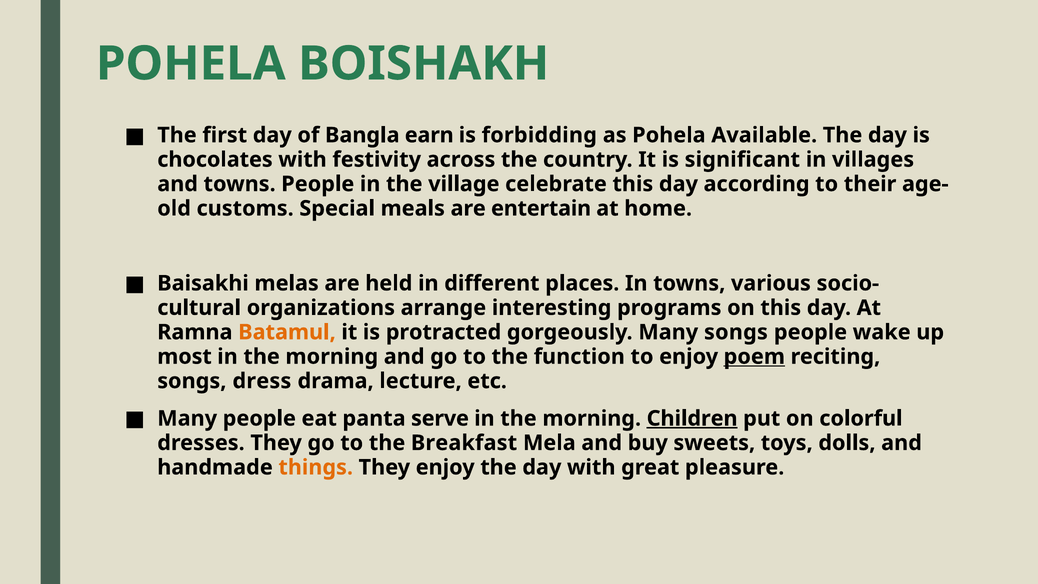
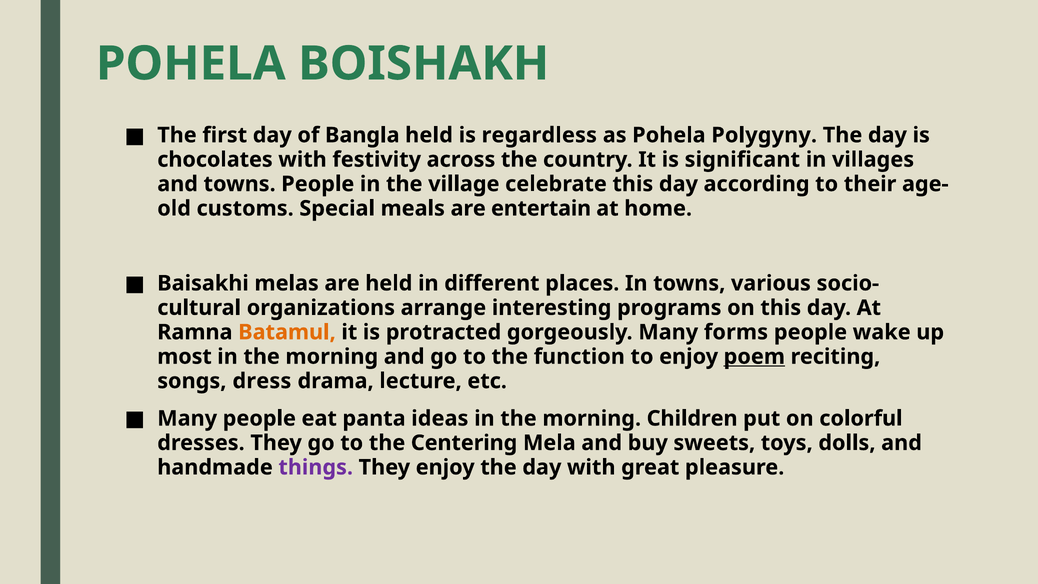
Bangla earn: earn -> held
forbidding: forbidding -> regardless
Available: Available -> Polygyny
Many songs: songs -> forms
serve: serve -> ideas
Children underline: present -> none
Breakfast: Breakfast -> Centering
things colour: orange -> purple
